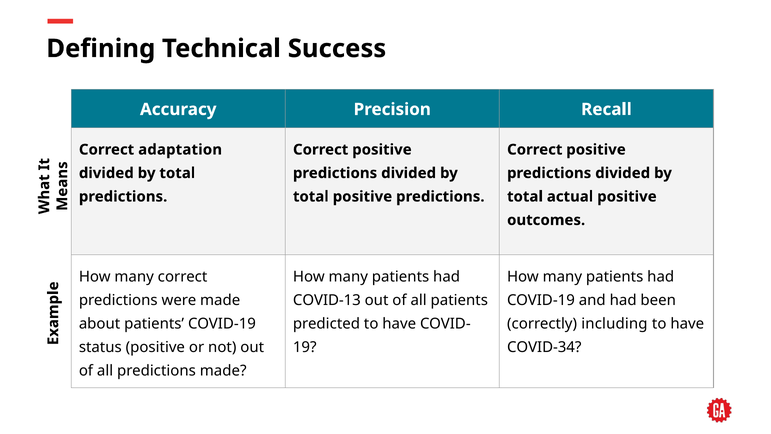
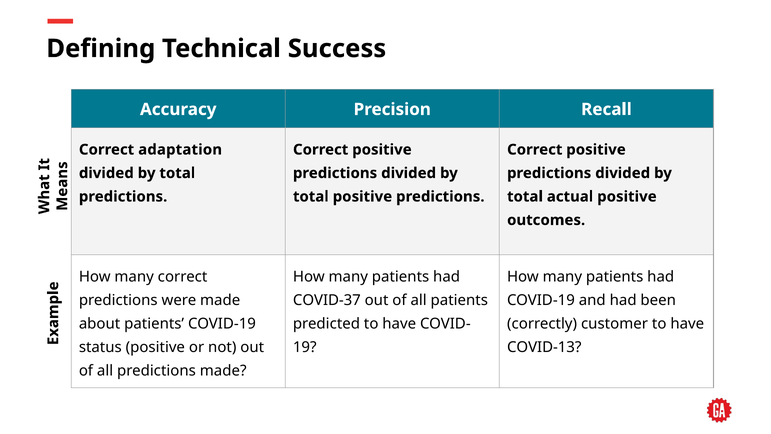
COVID-13: COVID-13 -> COVID-37
including: including -> customer
COVID-34: COVID-34 -> COVID-13
